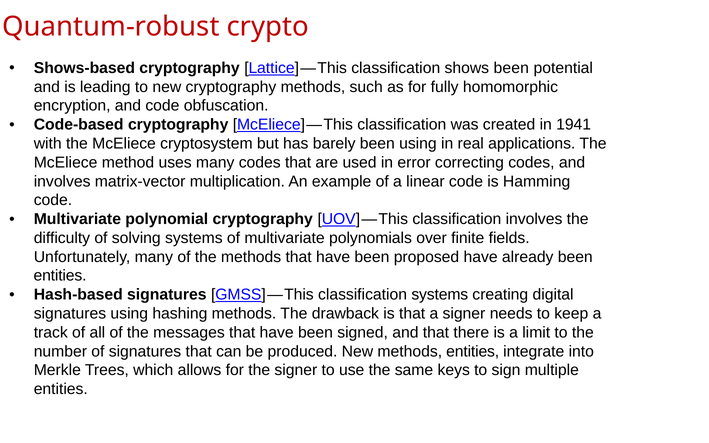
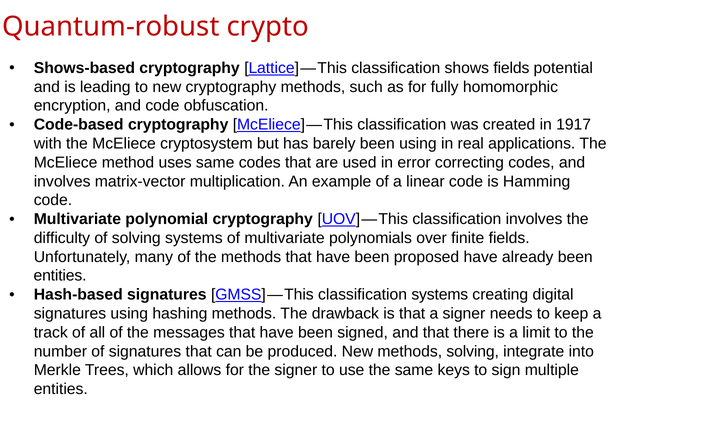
shows been: been -> fields
1941: 1941 -> 1917
uses many: many -> same
methods entities: entities -> solving
